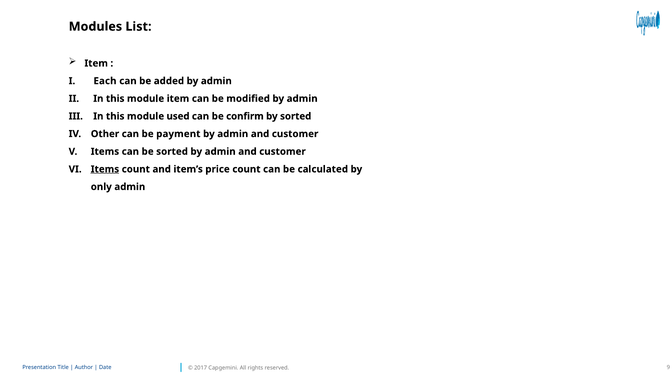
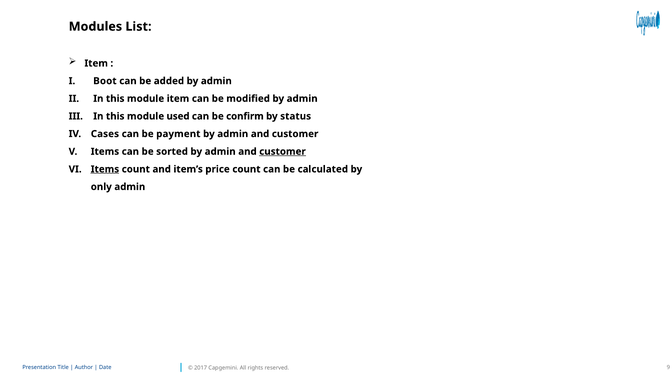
Each: Each -> Boot
by sorted: sorted -> status
Other: Other -> Cases
customer at (283, 152) underline: none -> present
